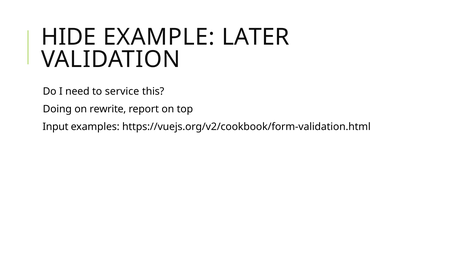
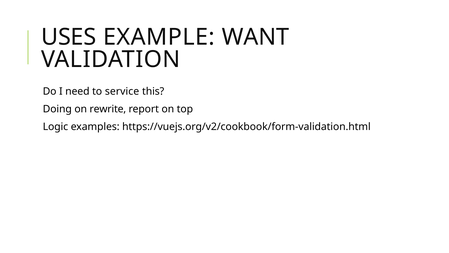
HIDE: HIDE -> USES
LATER: LATER -> WANT
Input: Input -> Logic
